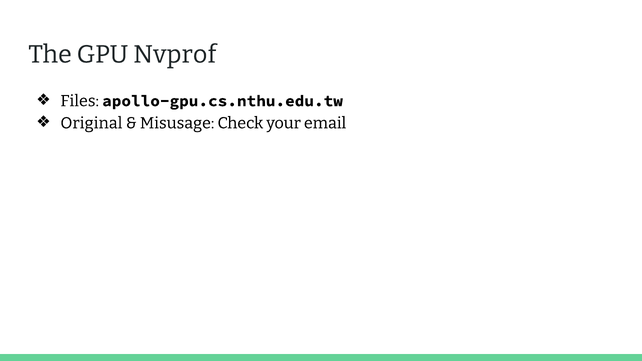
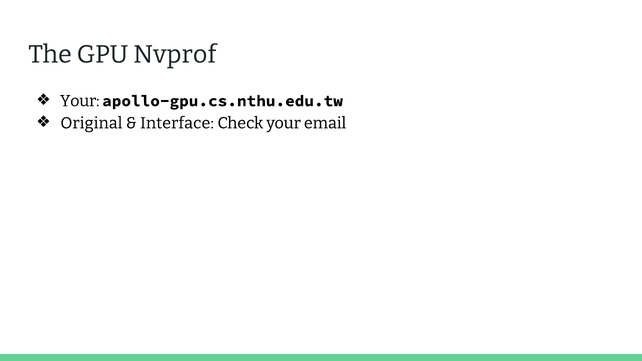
Files at (80, 101): Files -> Your
Misusage: Misusage -> Interface
